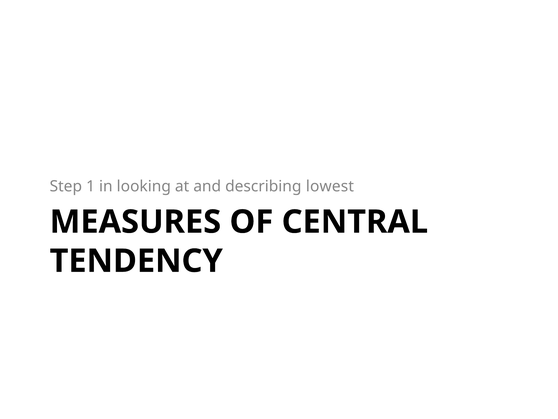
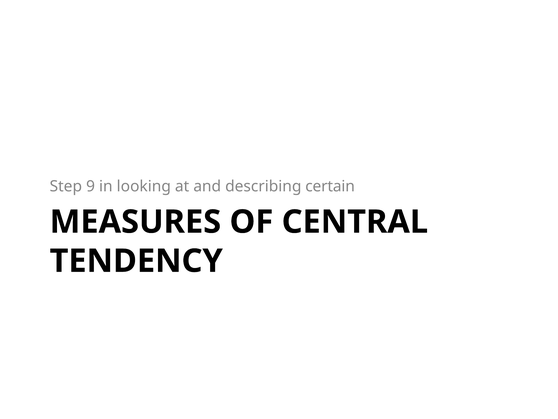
1: 1 -> 9
lowest: lowest -> certain
